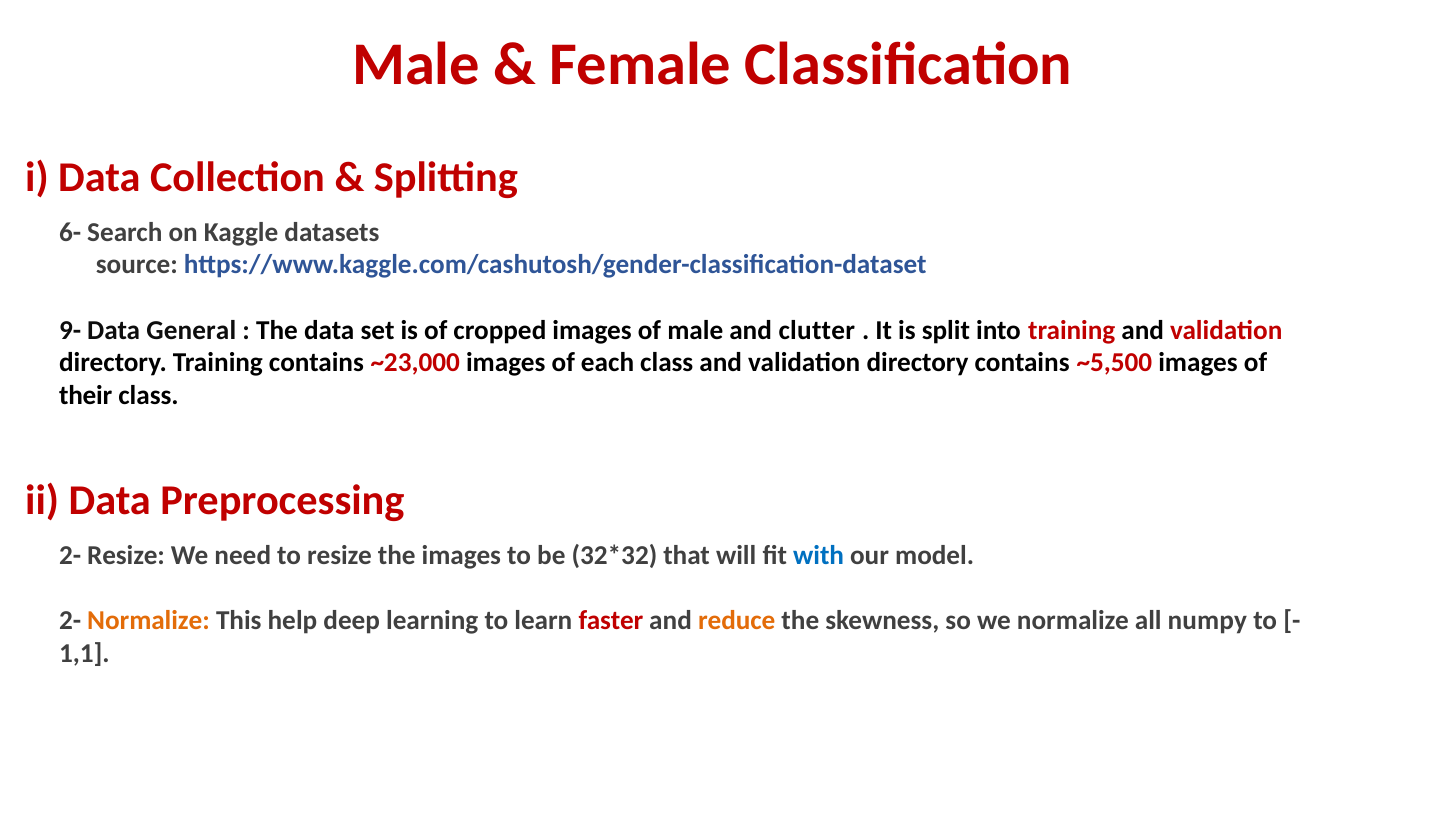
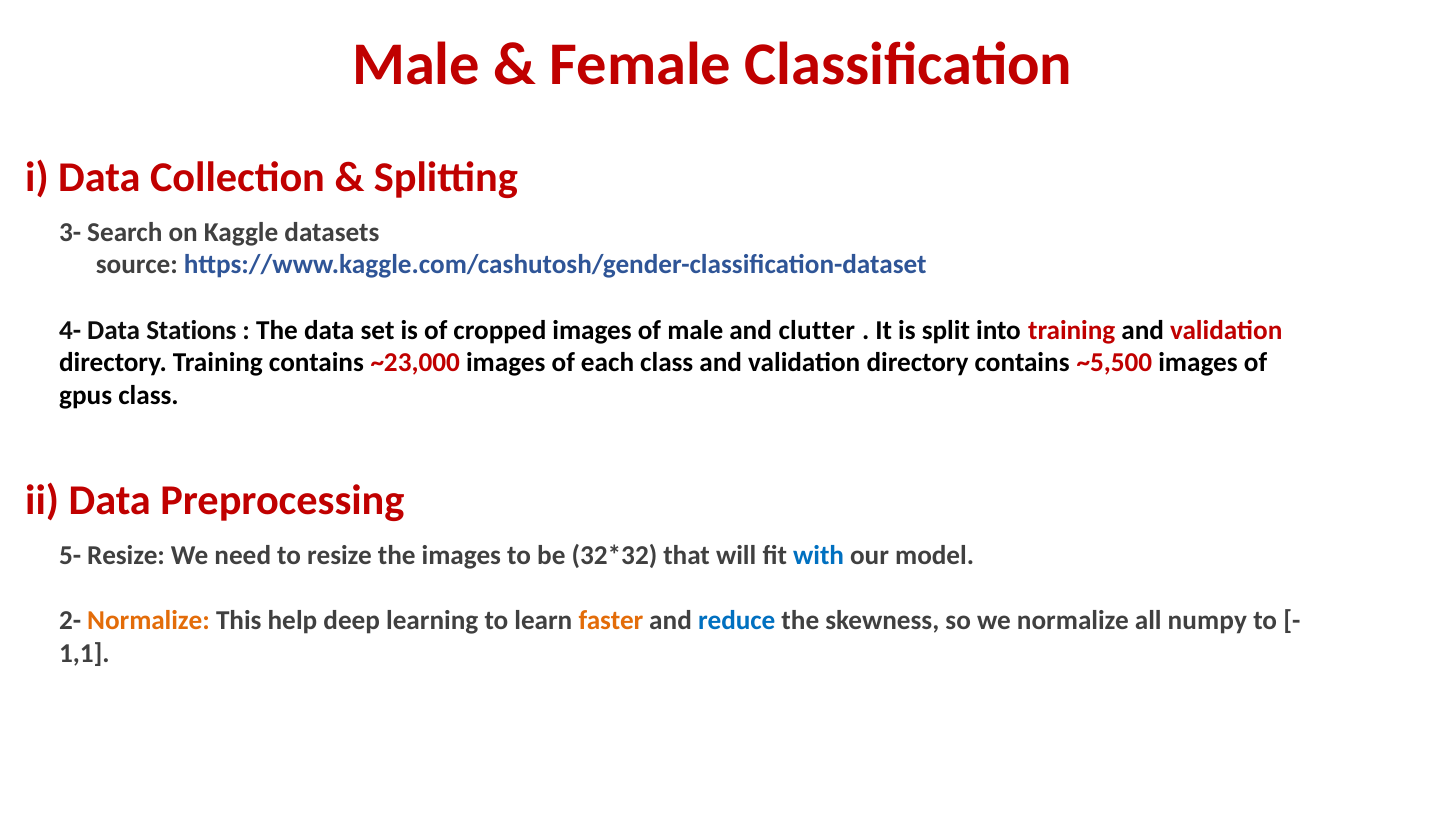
6-: 6- -> 3-
9-: 9- -> 4-
General: General -> Stations
their: their -> gpus
2- at (70, 555): 2- -> 5-
faster colour: red -> orange
reduce colour: orange -> blue
